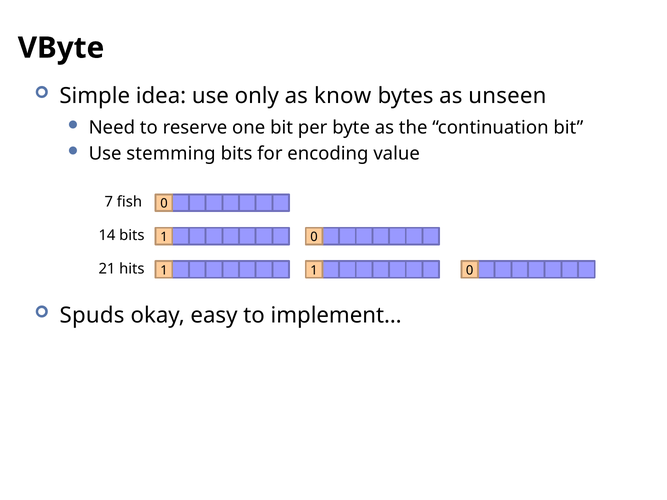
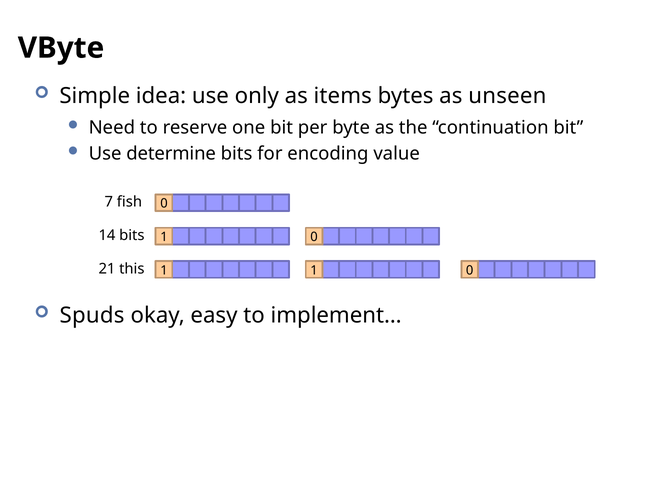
know: know -> items
stemming: stemming -> determine
hits: hits -> this
